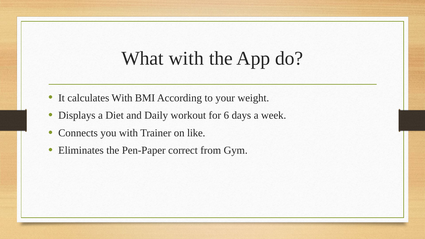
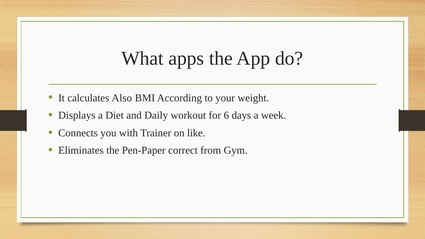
What with: with -> apps
calculates With: With -> Also
